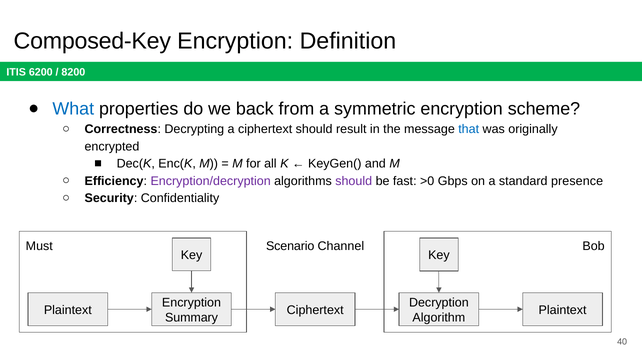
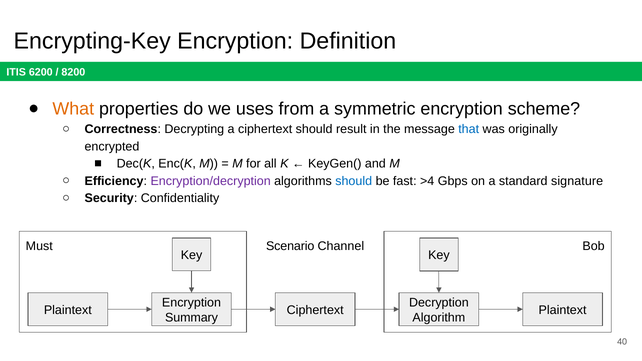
Composed-Key: Composed-Key -> Encrypting-Key
What colour: blue -> orange
back: back -> uses
should at (354, 181) colour: purple -> blue
>0: >0 -> >4
presence: presence -> signature
